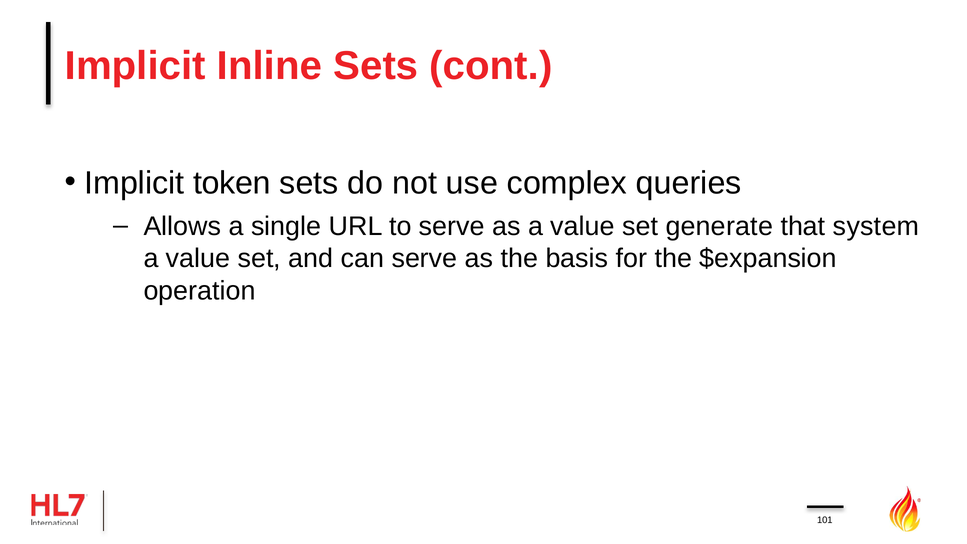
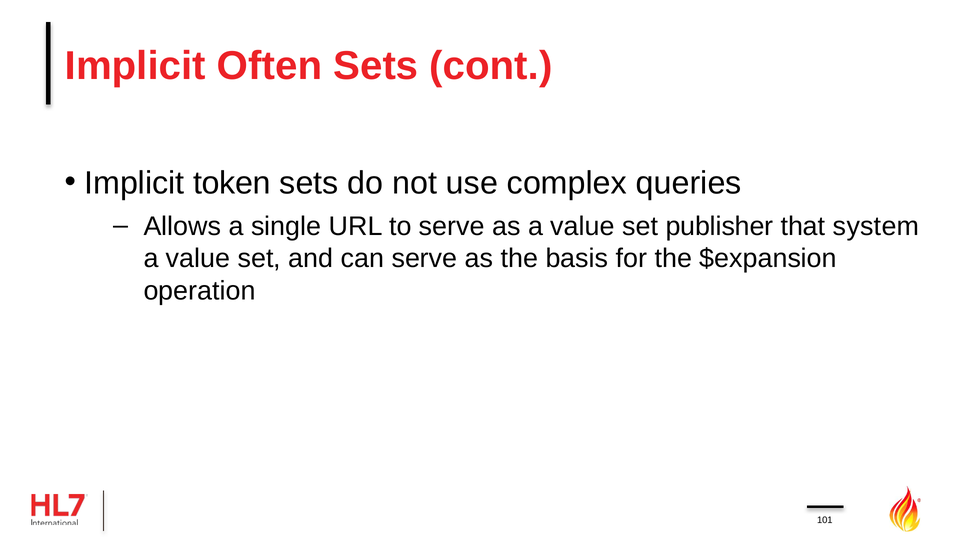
Inline: Inline -> Often
generate: generate -> publisher
